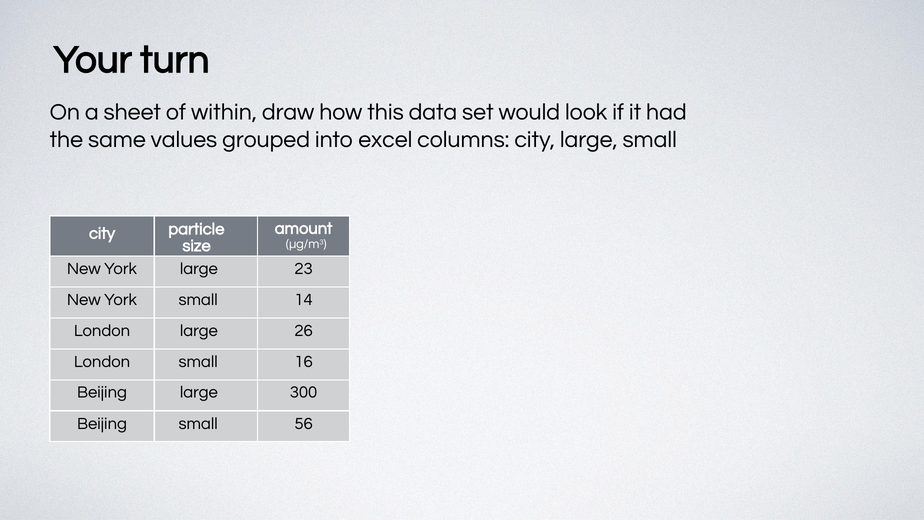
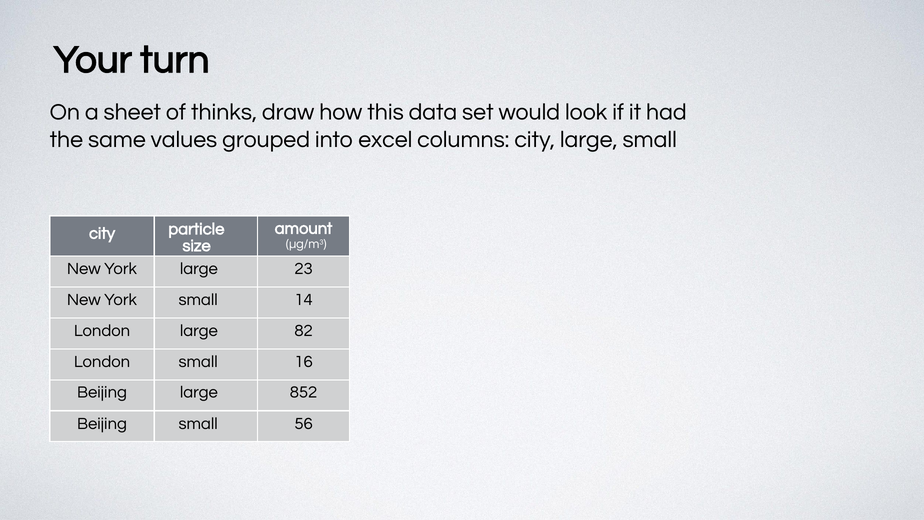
within: within -> thinks
26: 26 -> 82
300: 300 -> 852
